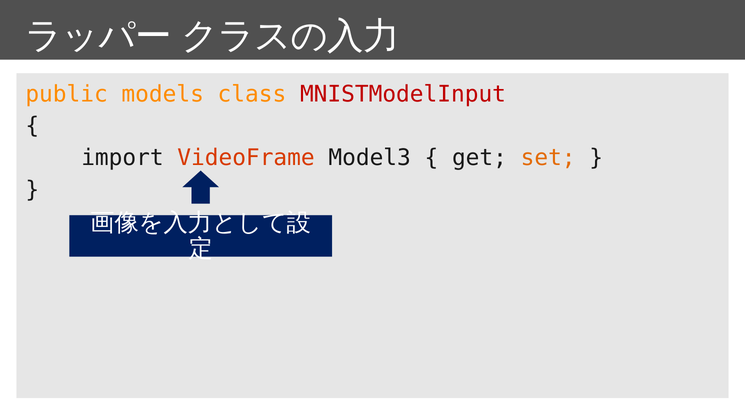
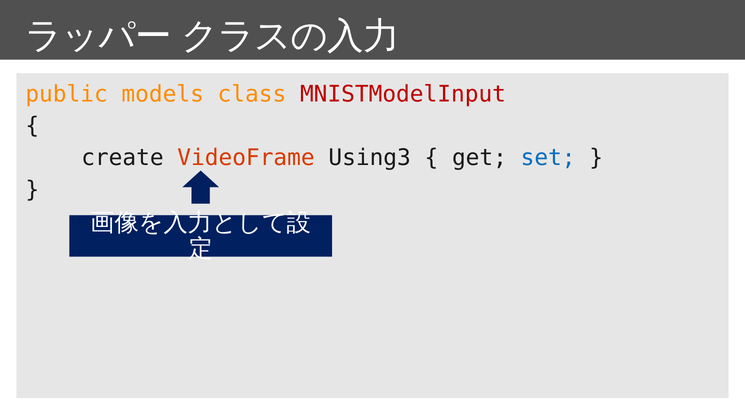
import: import -> create
Model3: Model3 -> Using3
set colour: orange -> blue
